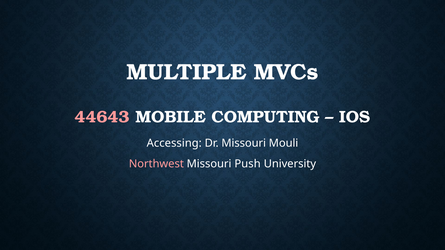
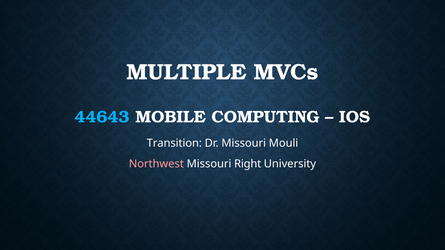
44643 colour: pink -> light blue
Accessing: Accessing -> Transition
Push: Push -> Right
